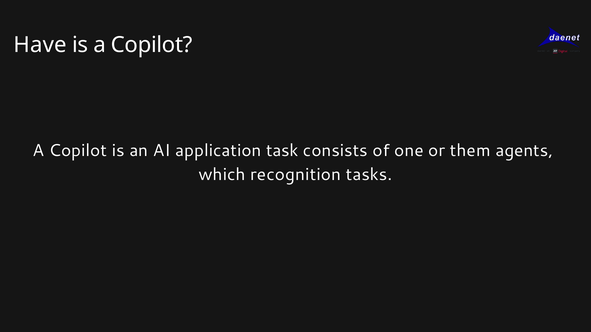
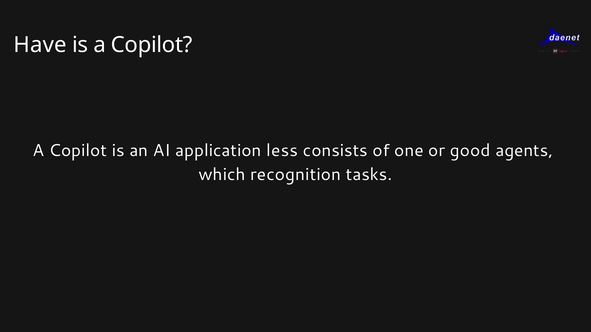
task: task -> less
them: them -> good
